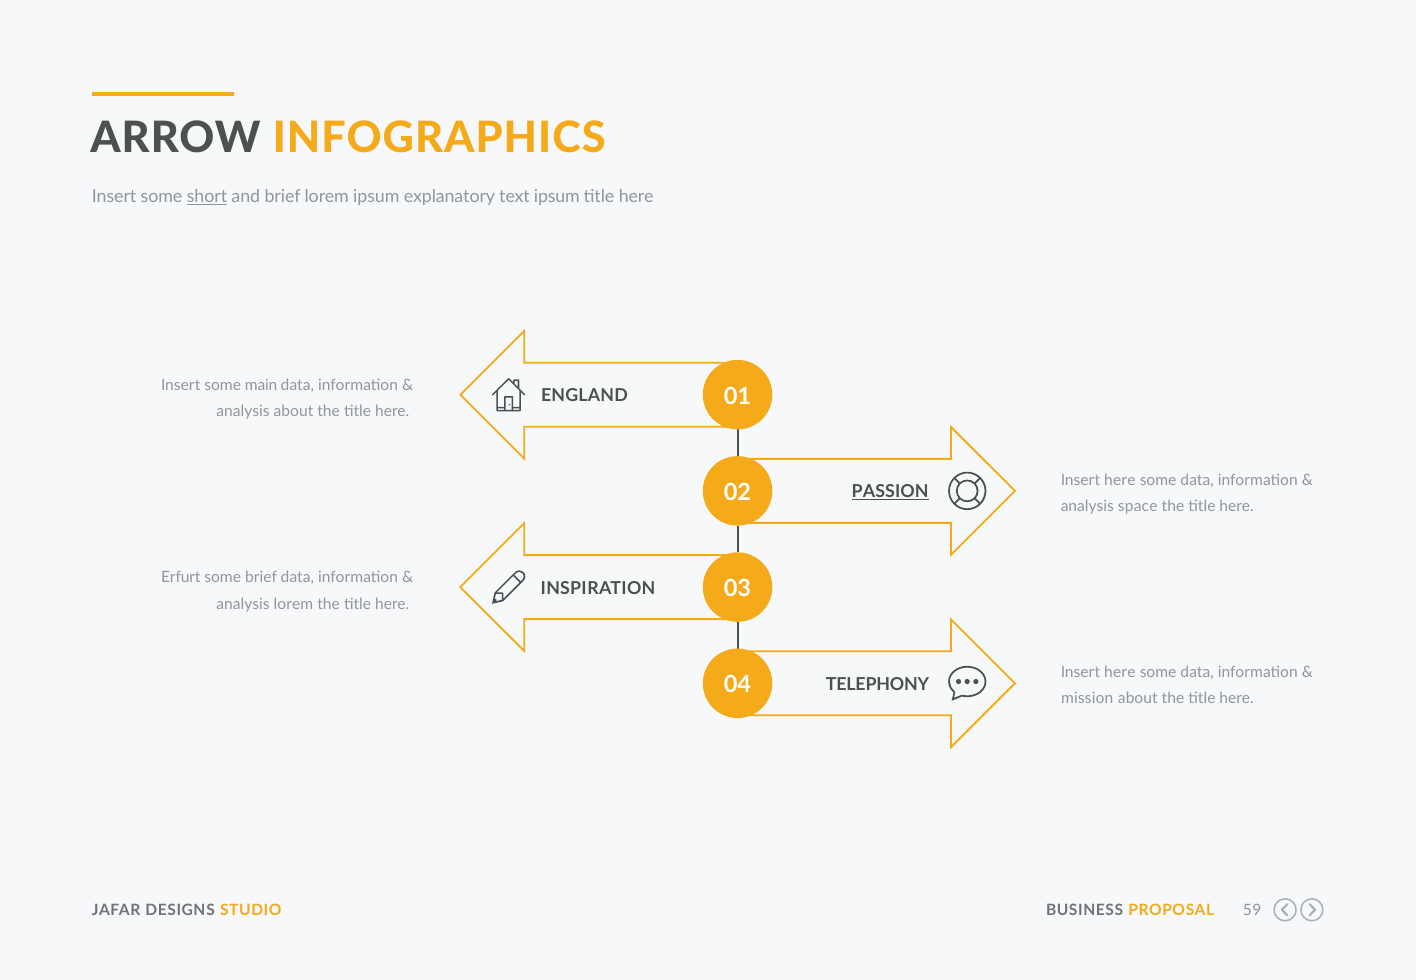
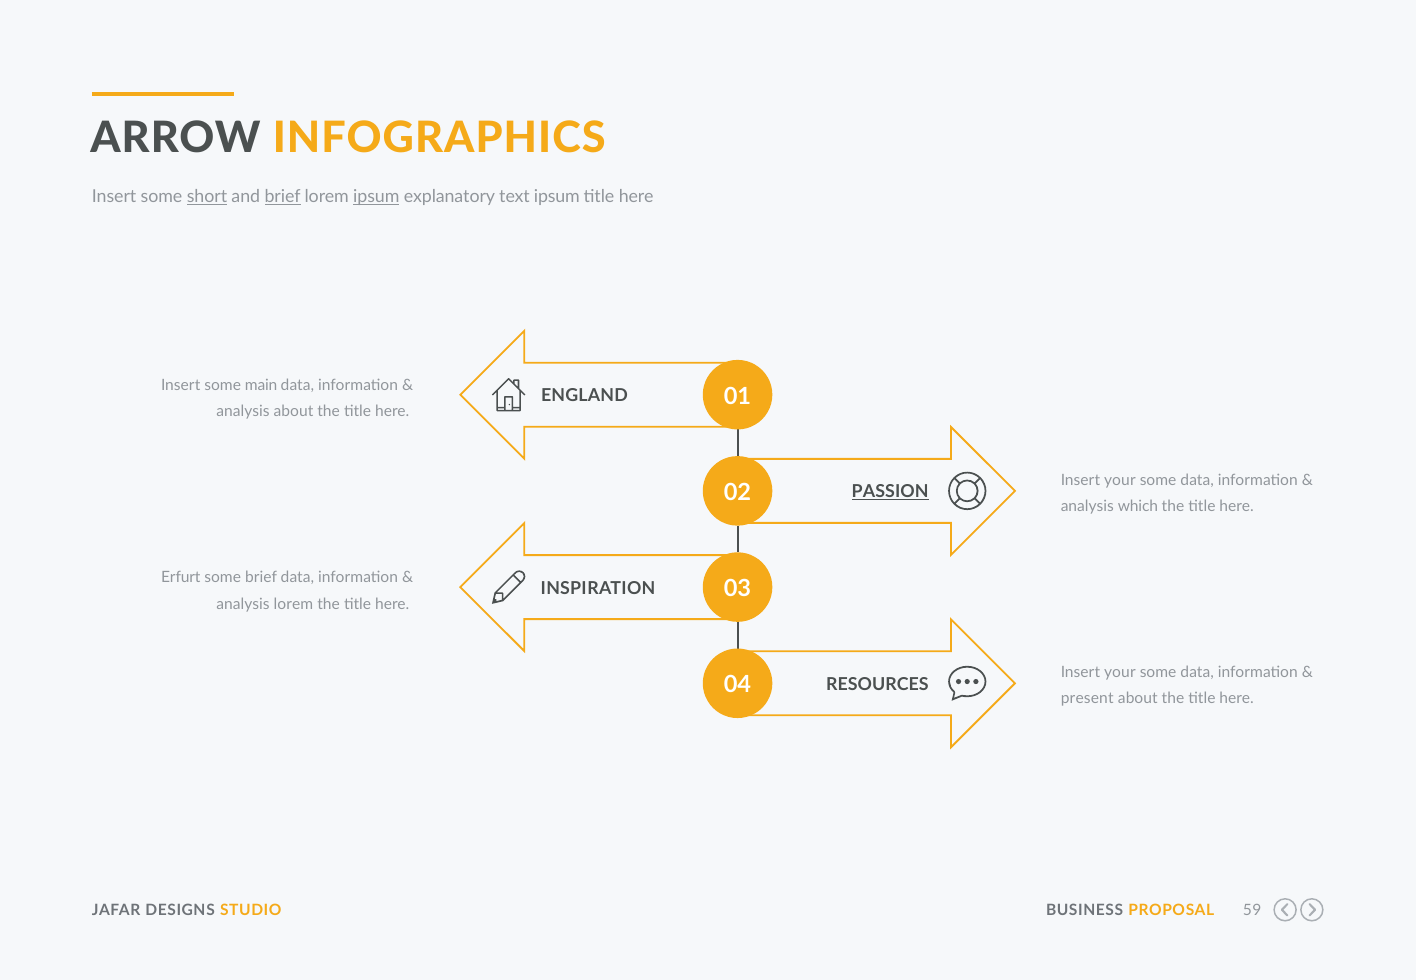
brief at (283, 197) underline: none -> present
ipsum at (376, 197) underline: none -> present
here at (1120, 480): here -> your
space: space -> which
here at (1120, 673): here -> your
TELEPHONY: TELEPHONY -> RESOURCES
mission: mission -> present
